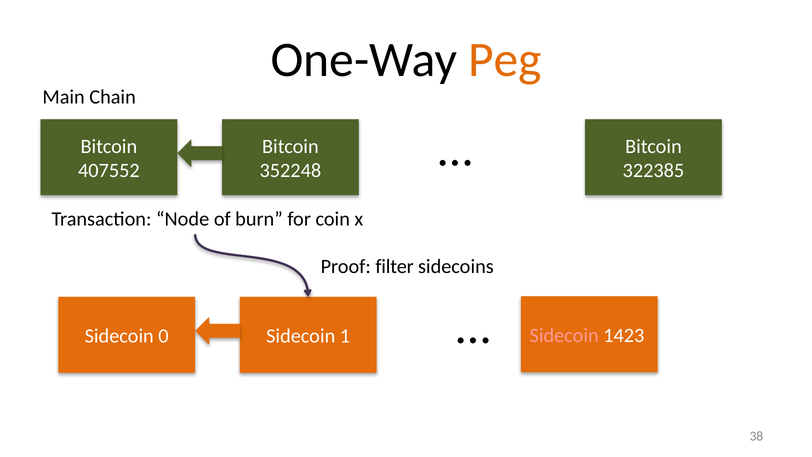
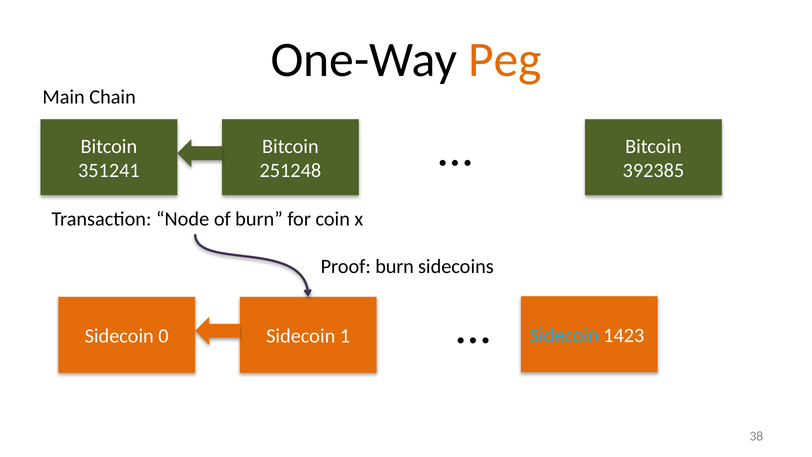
407552: 407552 -> 351241
352248: 352248 -> 251248
322385: 322385 -> 392385
Proof filter: filter -> burn
Sidecoin at (564, 335) colour: pink -> light blue
